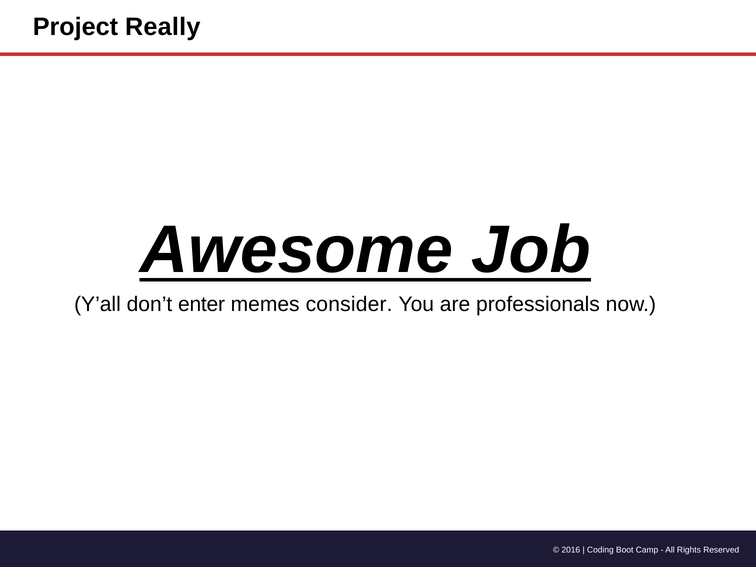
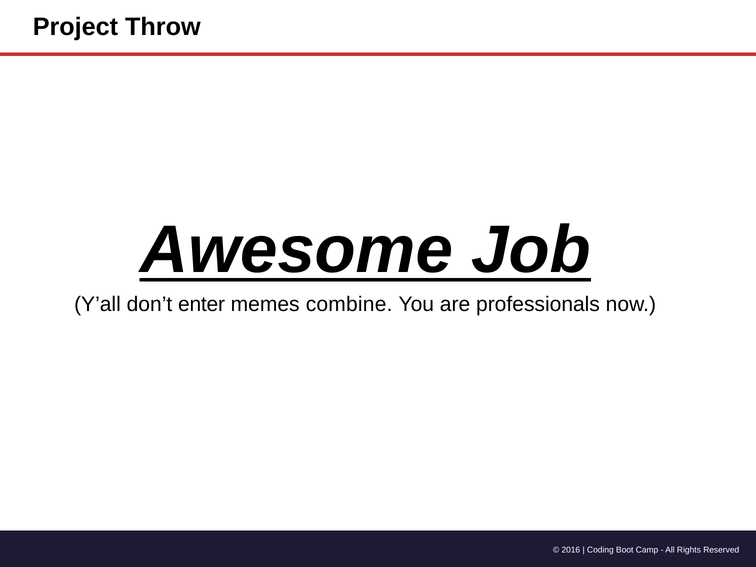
Really: Really -> Throw
consider: consider -> combine
